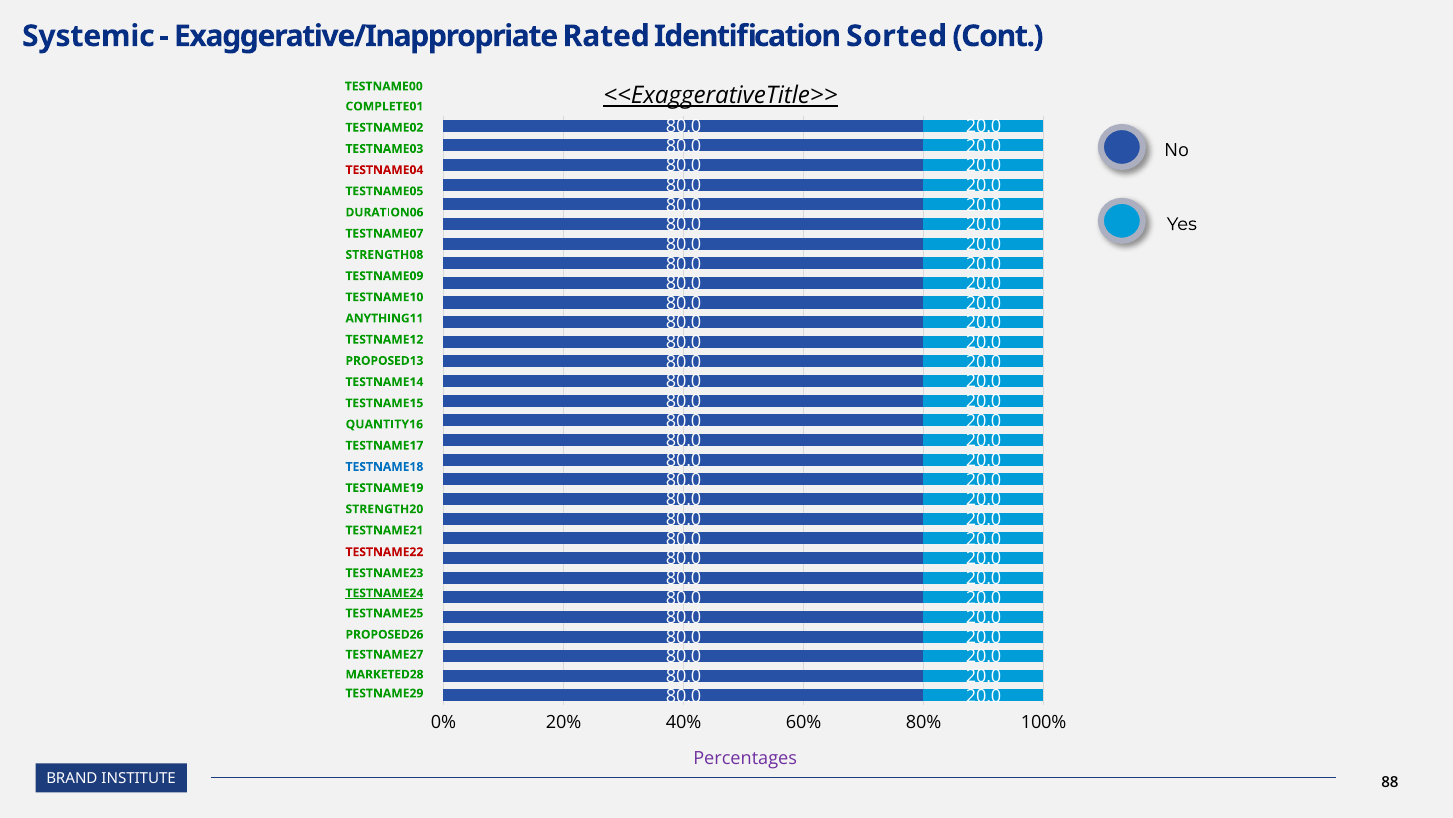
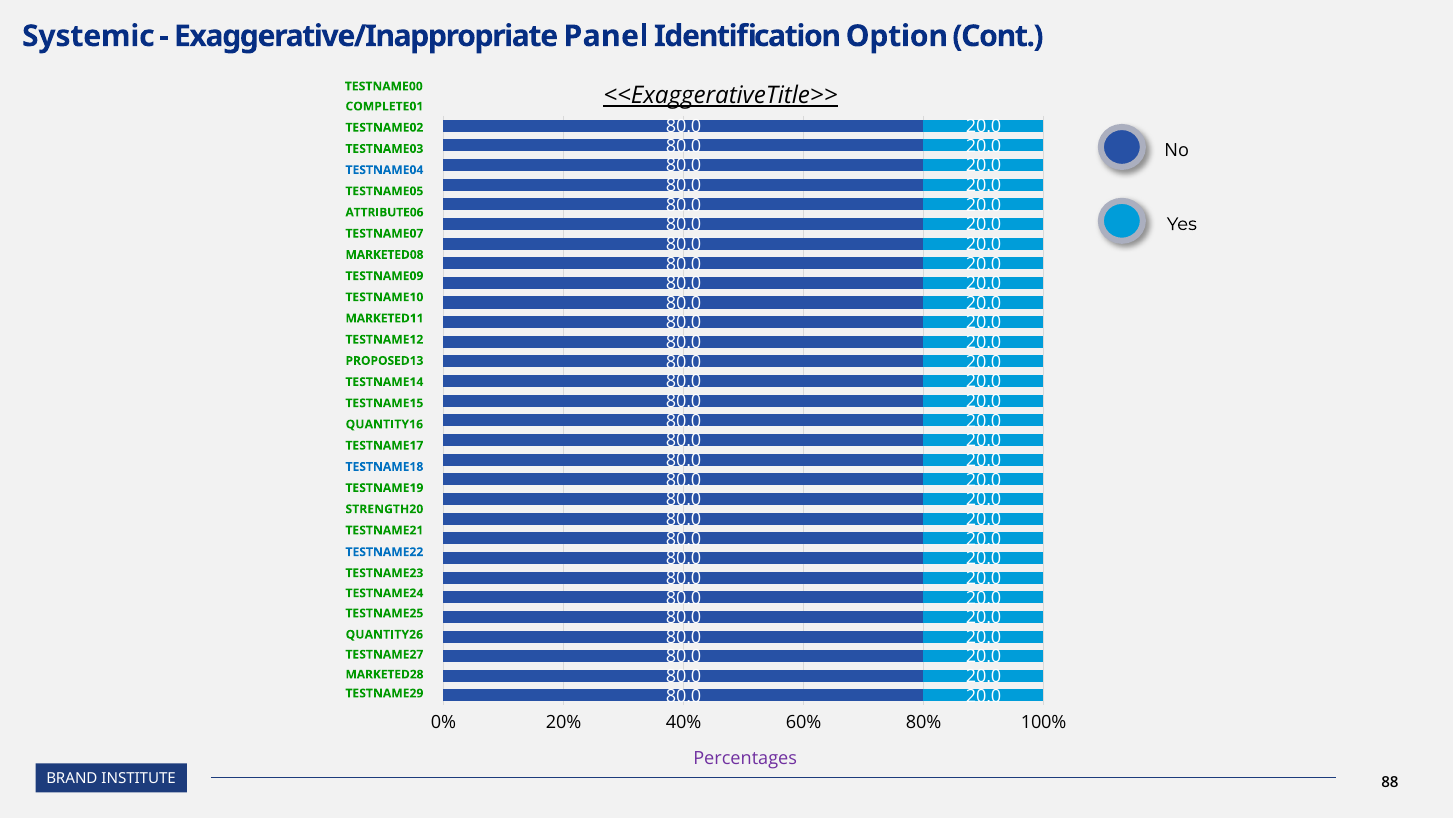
Rated: Rated -> Panel
Sorted: Sorted -> Option
TESTNAME04 colour: red -> blue
DURATION06: DURATION06 -> ATTRIBUTE06
STRENGTH08: STRENGTH08 -> MARKETED08
ANYTHING11: ANYTHING11 -> MARKETED11
TESTNAME22 colour: red -> blue
TESTNAME24 underline: present -> none
PROPOSED26: PROPOSED26 -> QUANTITY26
